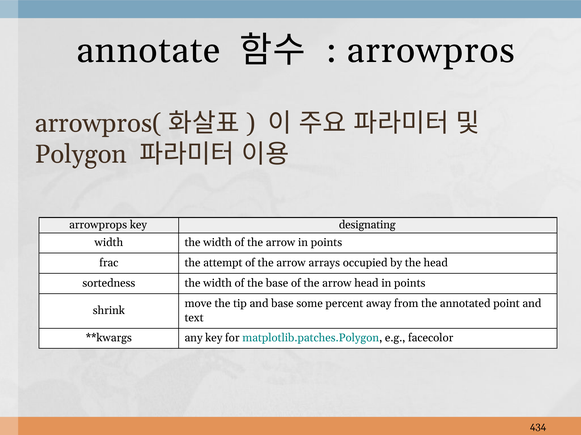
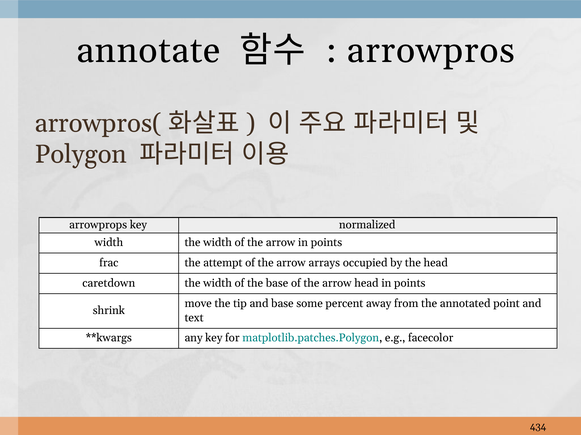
designating: designating -> normalized
sortedness: sortedness -> caretdown
